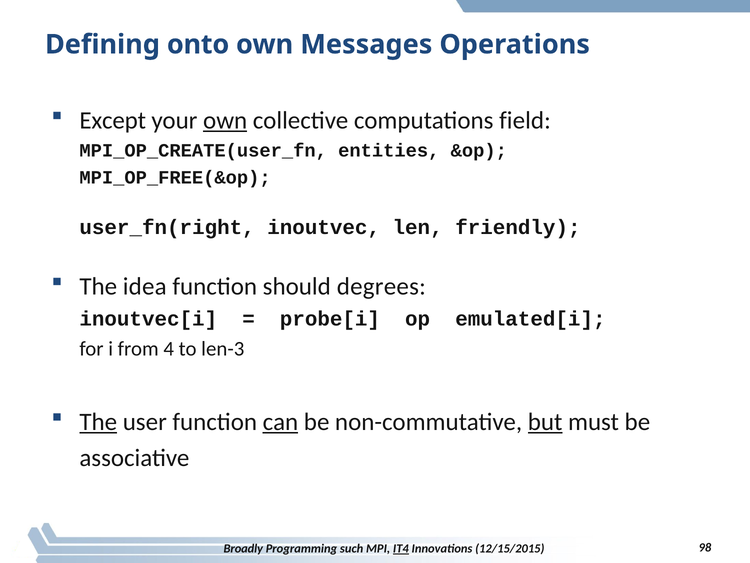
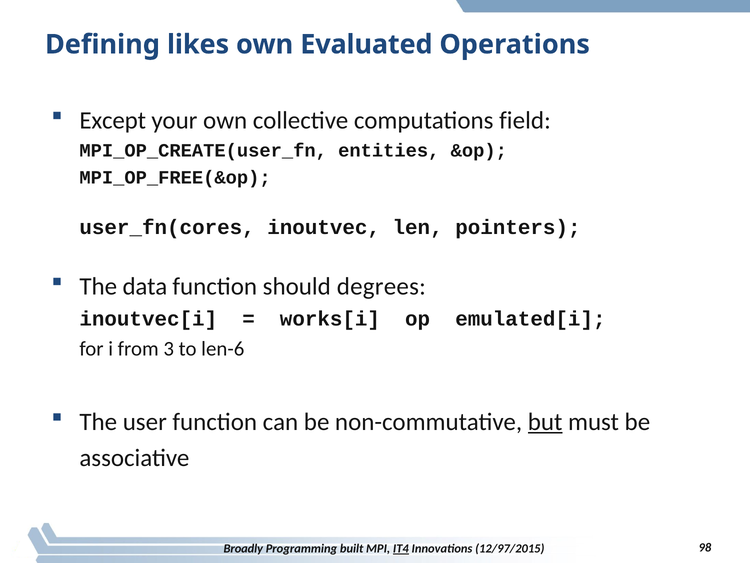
onto: onto -> likes
Messages: Messages -> Evaluated
own at (225, 120) underline: present -> none
user_fn(right: user_fn(right -> user_fn(cores
friendly: friendly -> pointers
idea: idea -> data
probe[i: probe[i -> works[i
4: 4 -> 3
len-3: len-3 -> len-6
The at (98, 422) underline: present -> none
can underline: present -> none
such: such -> built
12/15/2015: 12/15/2015 -> 12/97/2015
